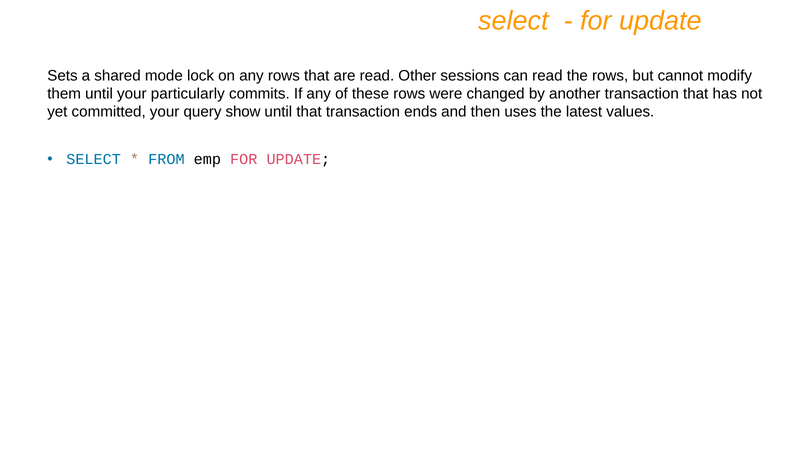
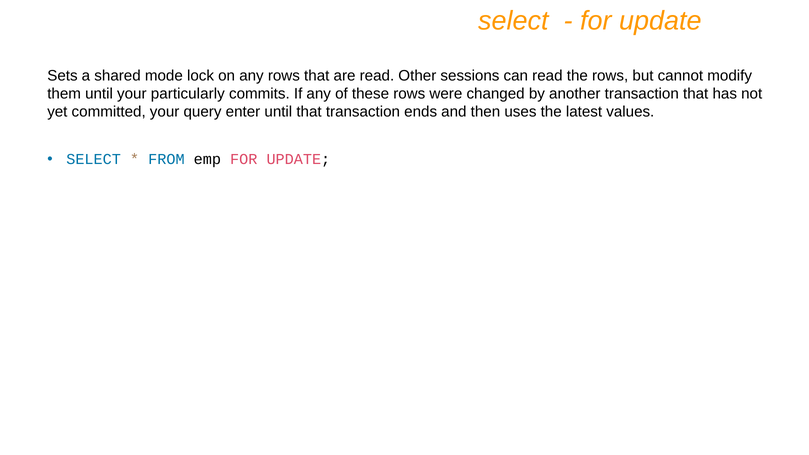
show: show -> enter
